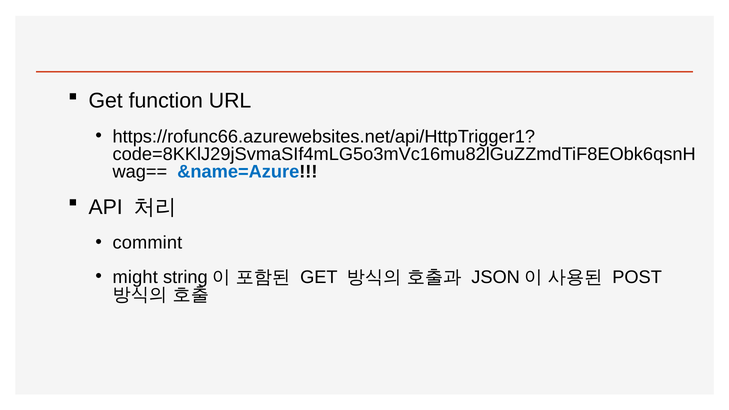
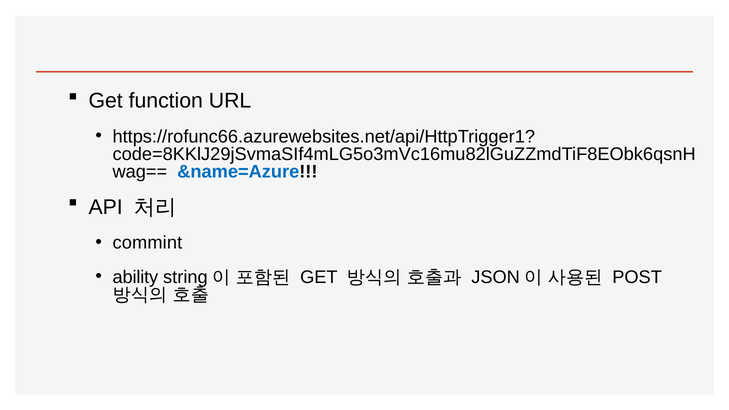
might: might -> ability
